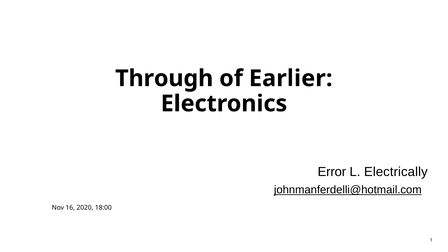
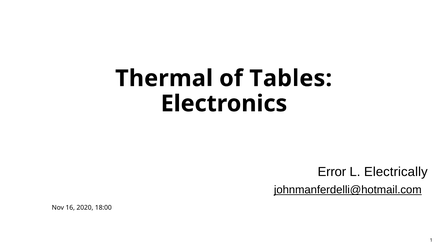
Through: Through -> Thermal
Earlier: Earlier -> Tables
